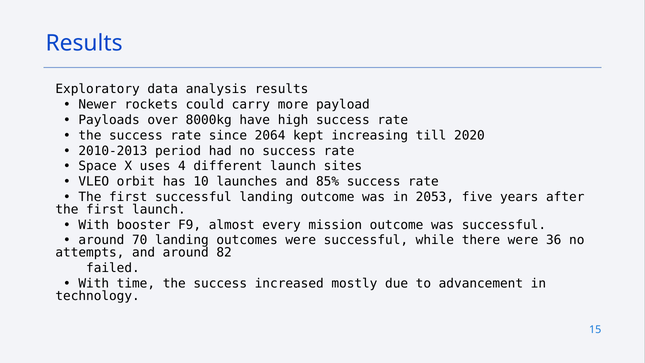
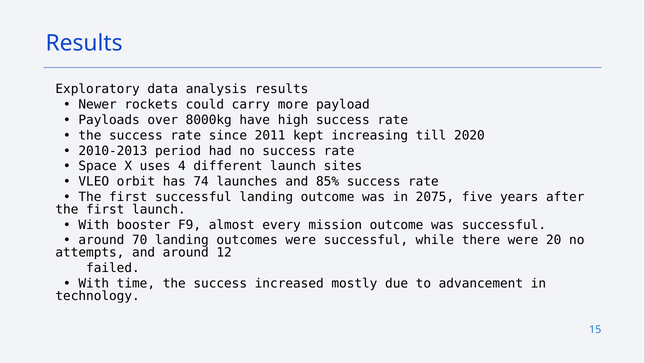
2064: 2064 -> 2011
10: 10 -> 74
2053: 2053 -> 2075
36: 36 -> 20
82: 82 -> 12
